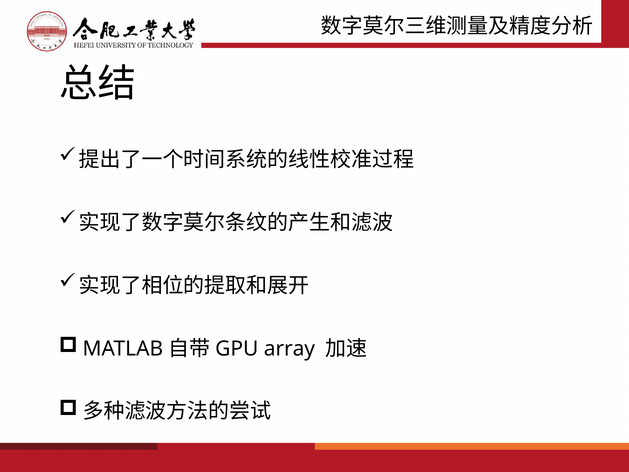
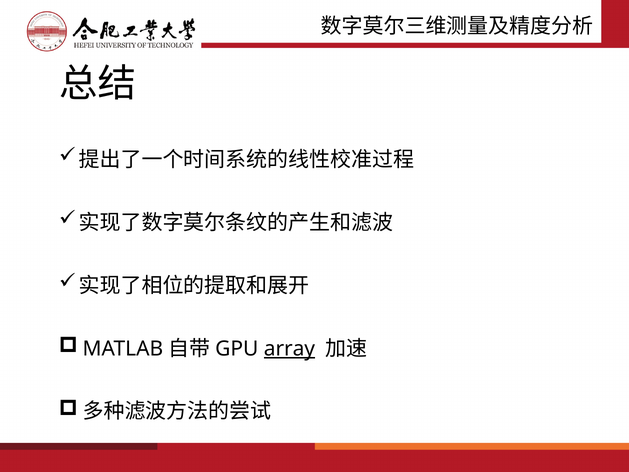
array underline: none -> present
